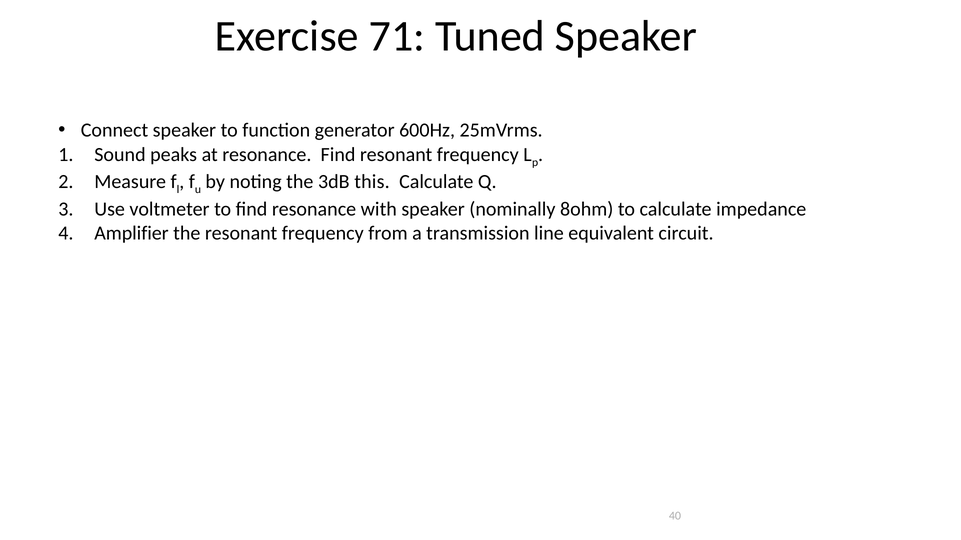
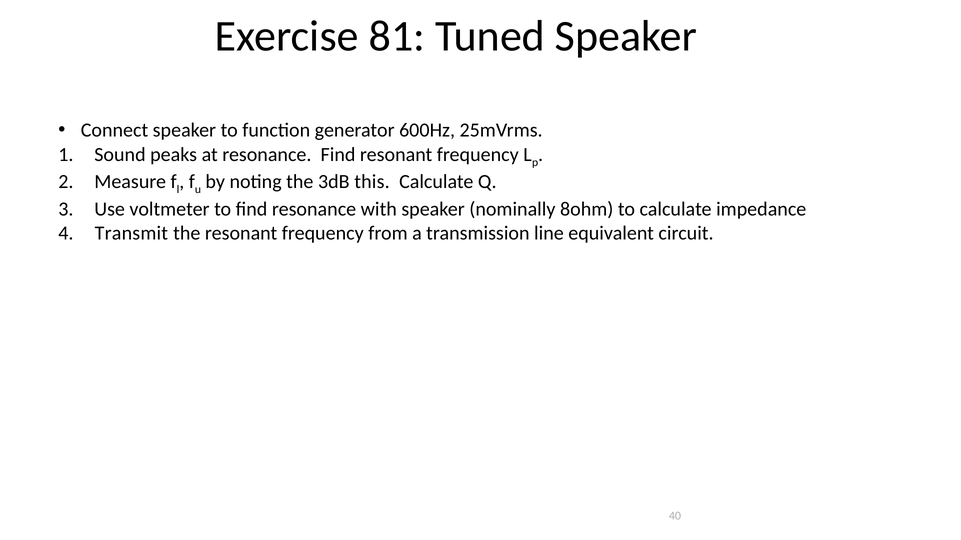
71: 71 -> 81
Amplifier: Amplifier -> Transmit
